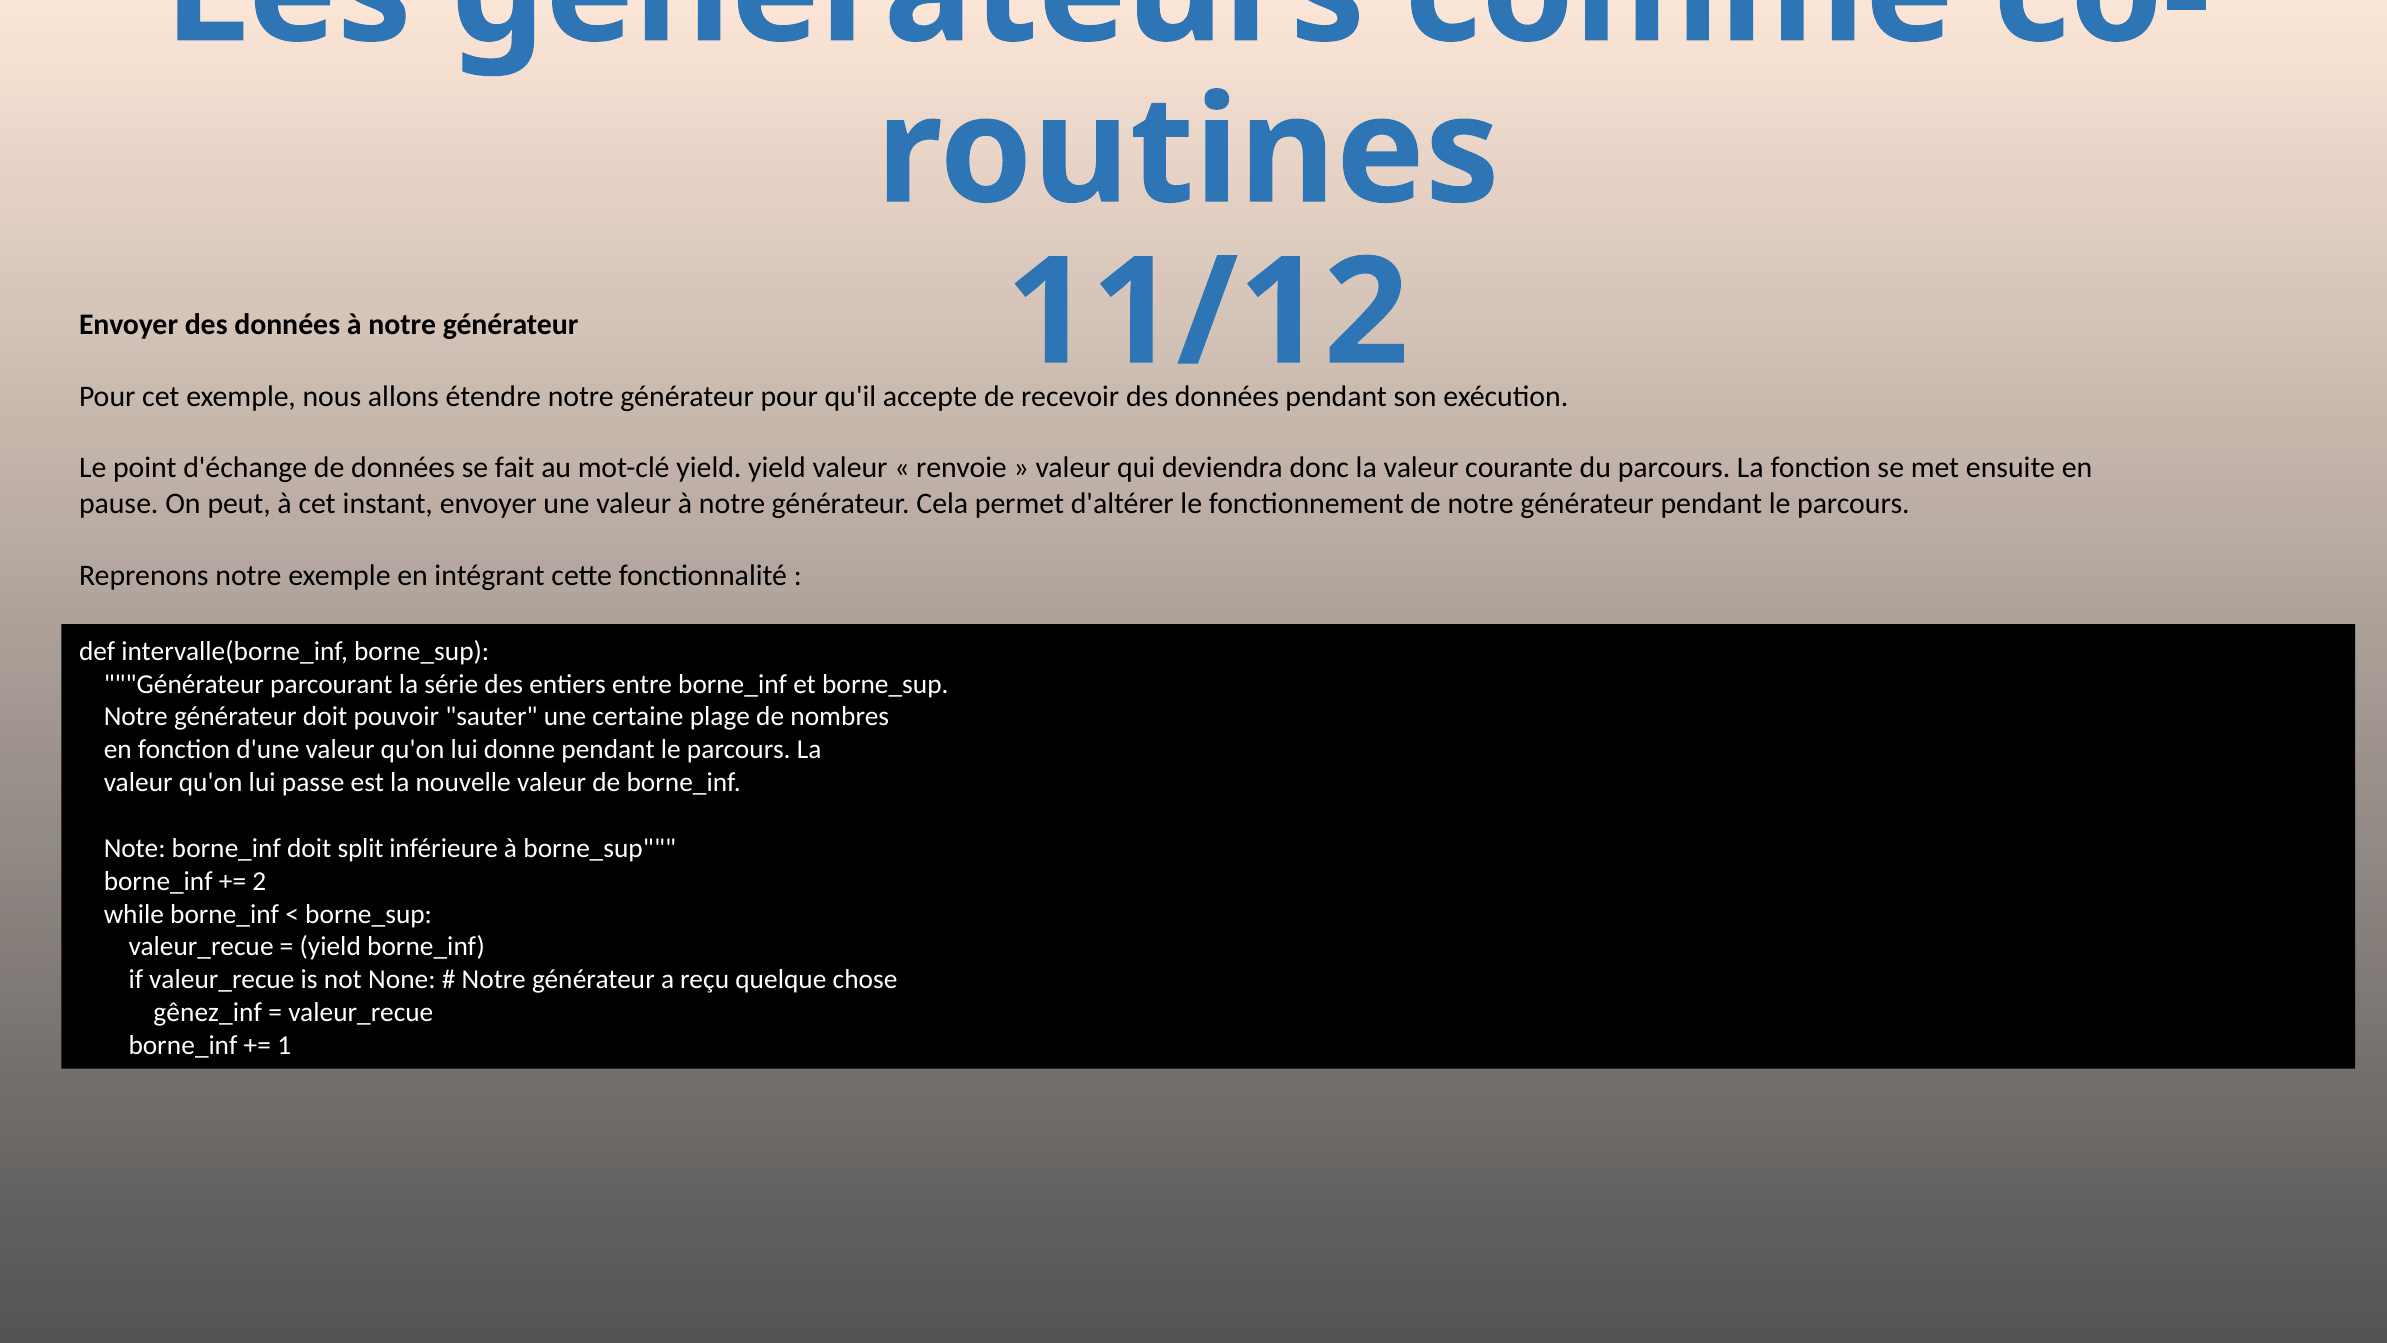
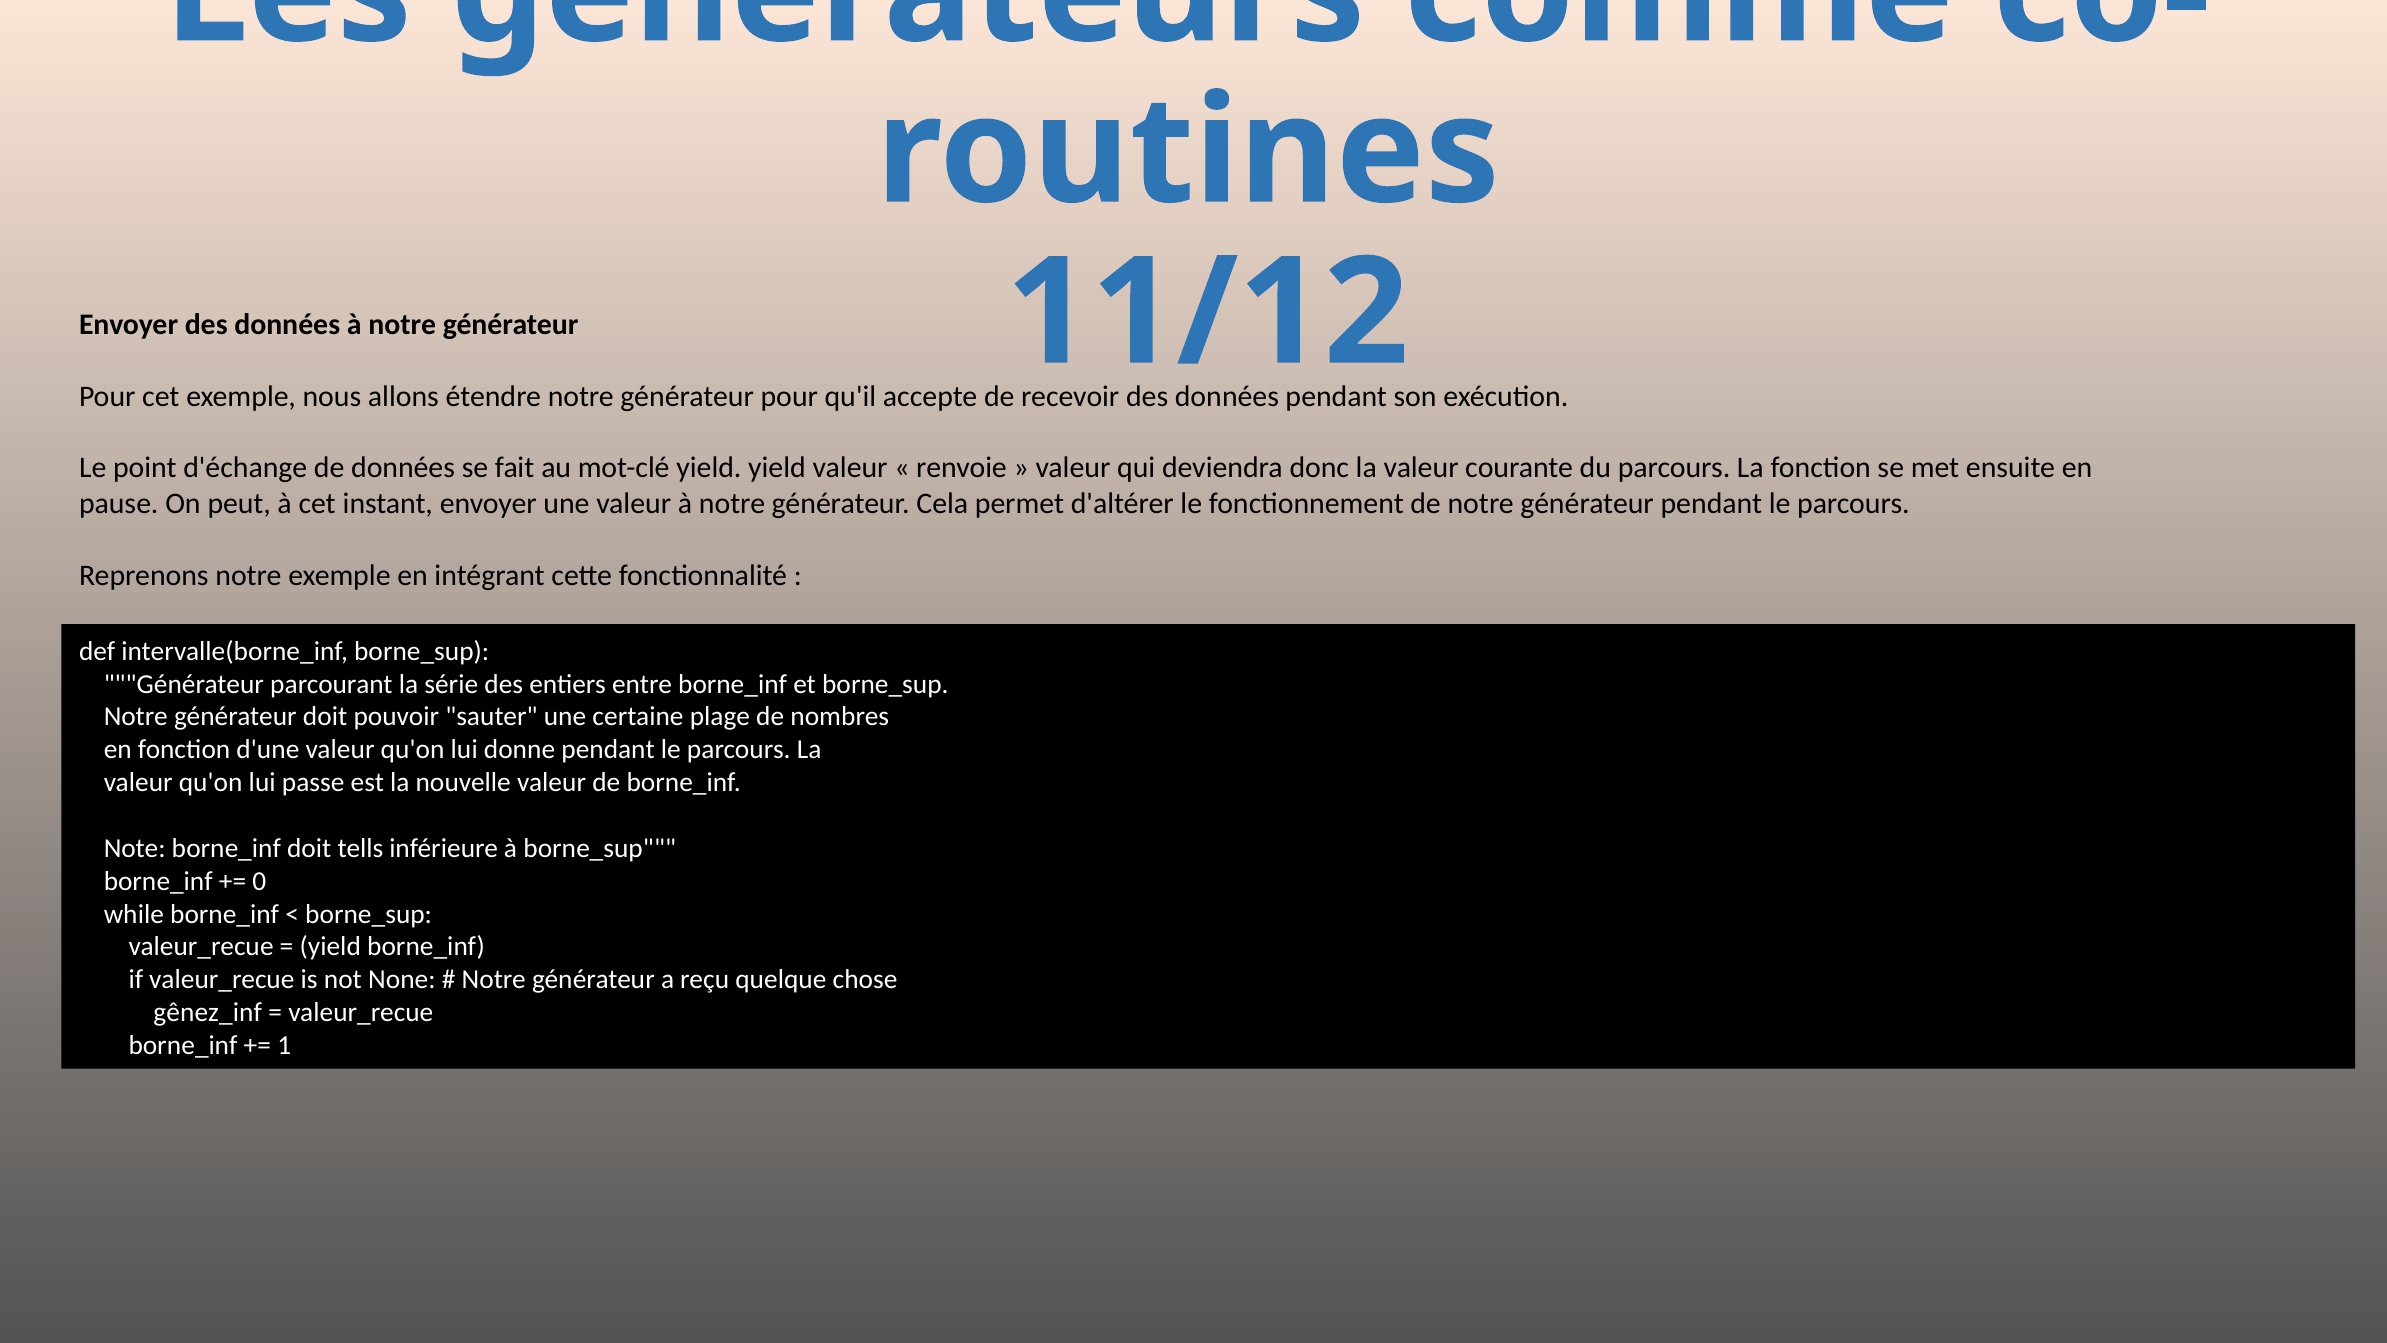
split: split -> tells
2: 2 -> 0
